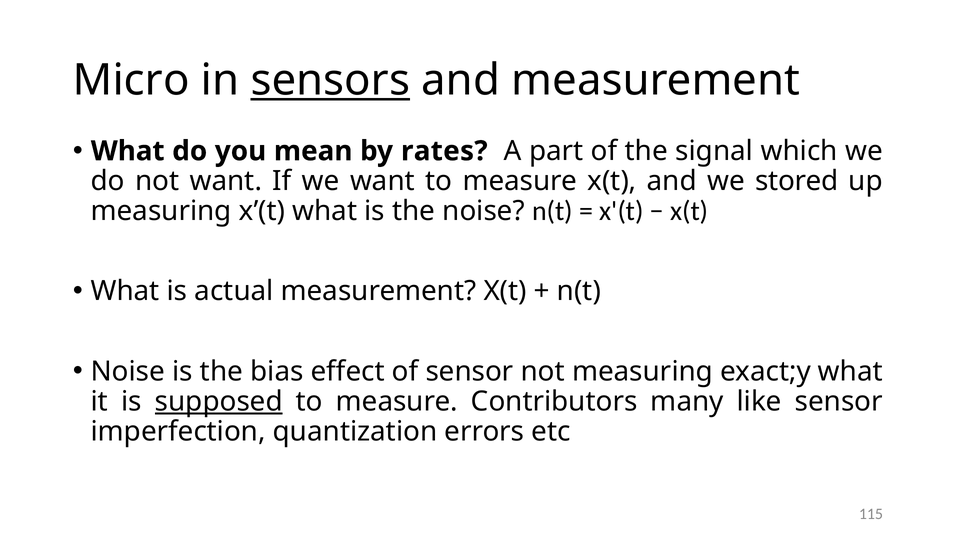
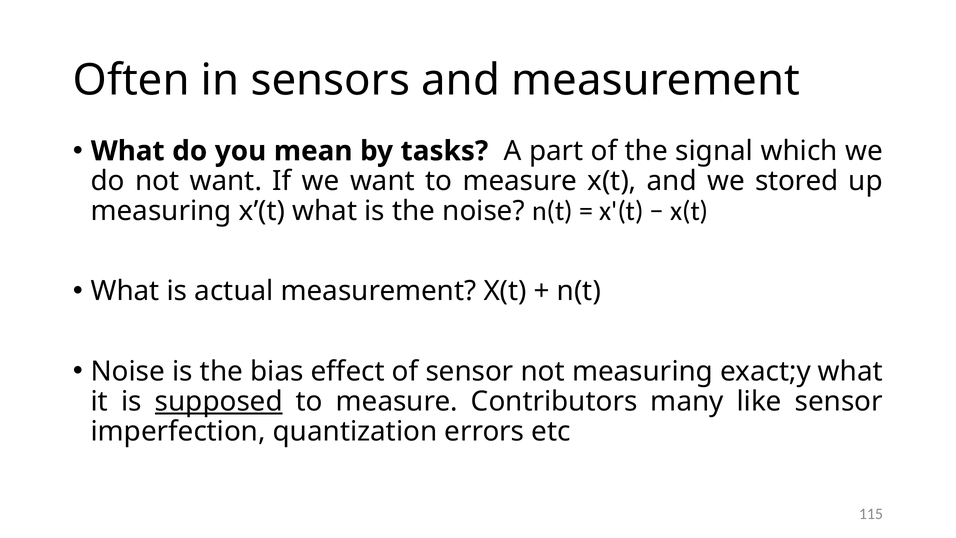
Micro: Micro -> Often
sensors underline: present -> none
rates: rates -> tasks
